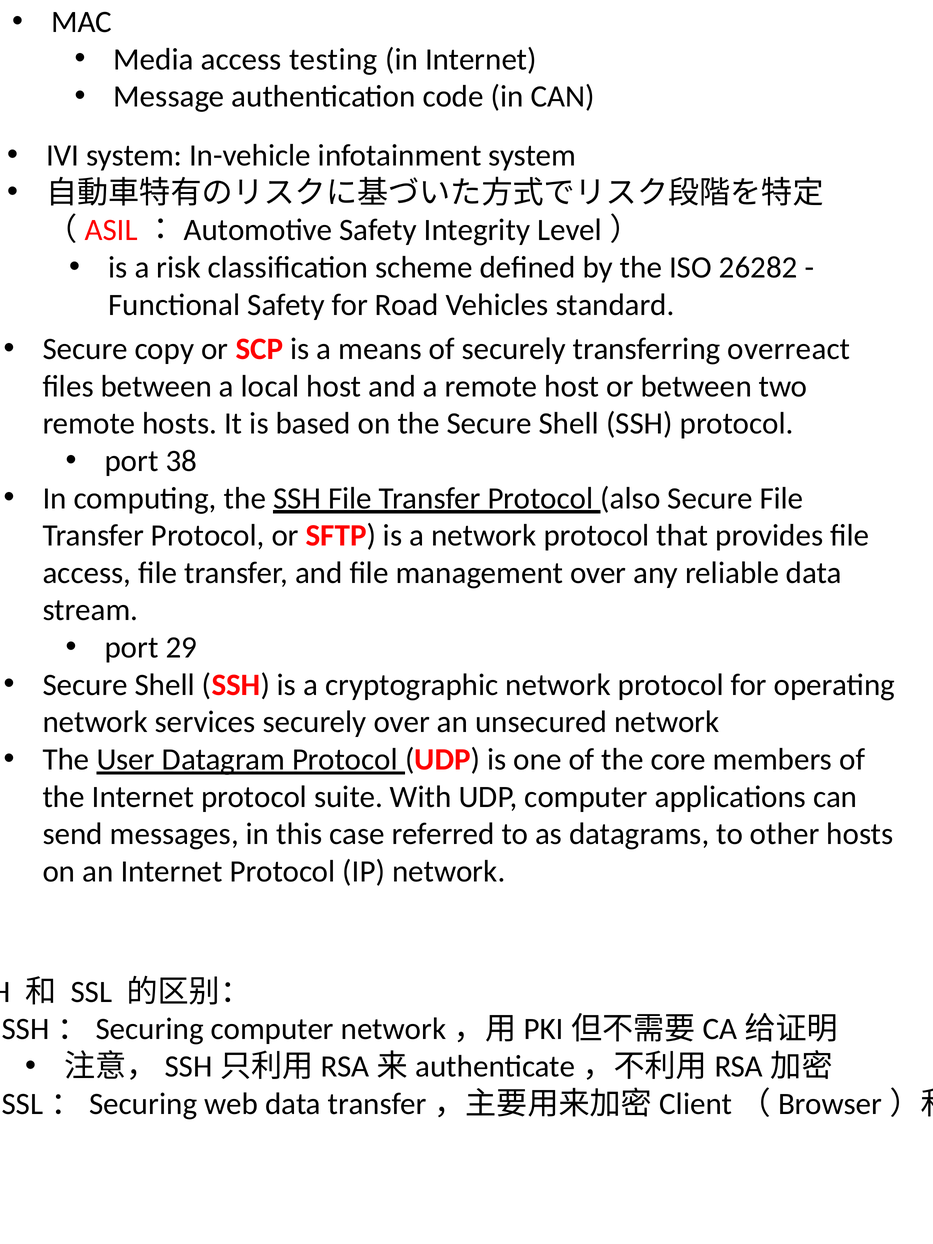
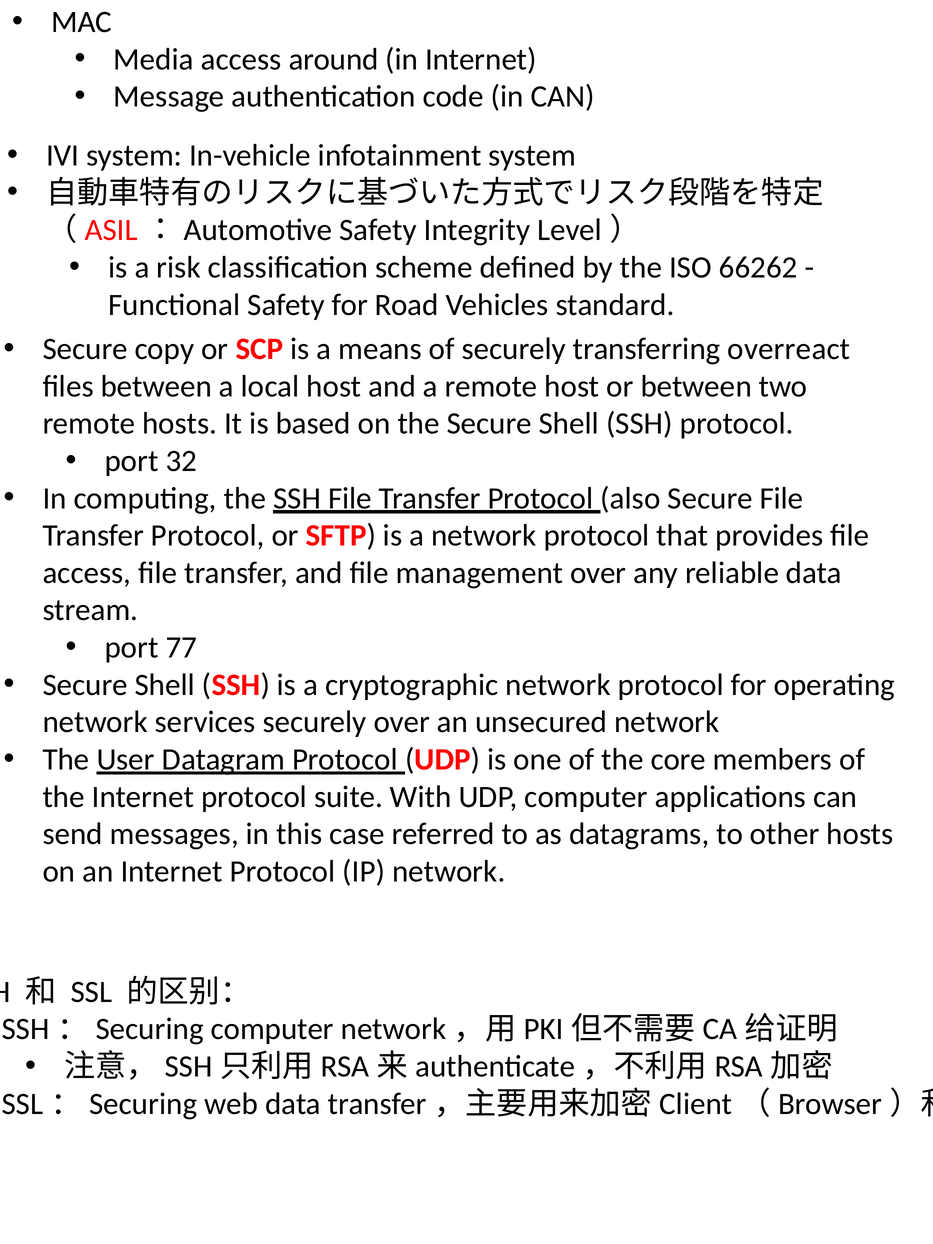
testing: testing -> around
26282: 26282 -> 66262
38: 38 -> 32
29: 29 -> 77
